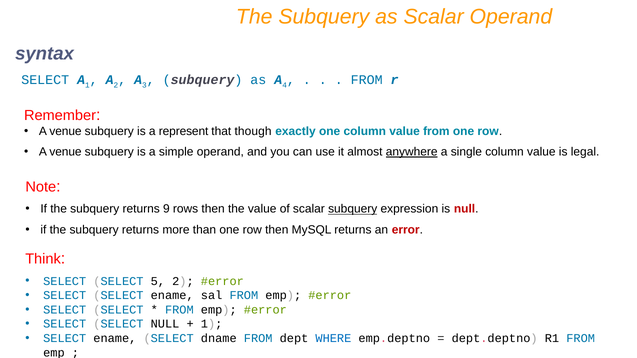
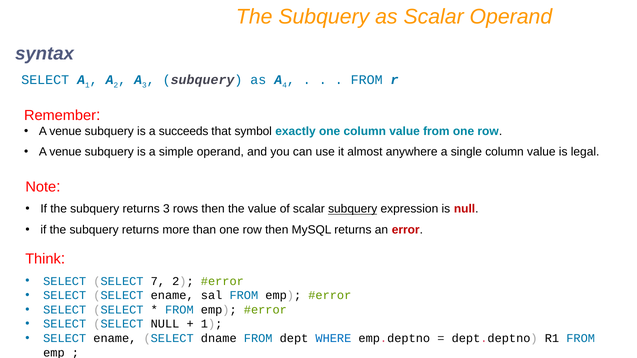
represent: represent -> succeeds
though: though -> symbol
anywhere underline: present -> none
returns 9: 9 -> 3
5: 5 -> 7
